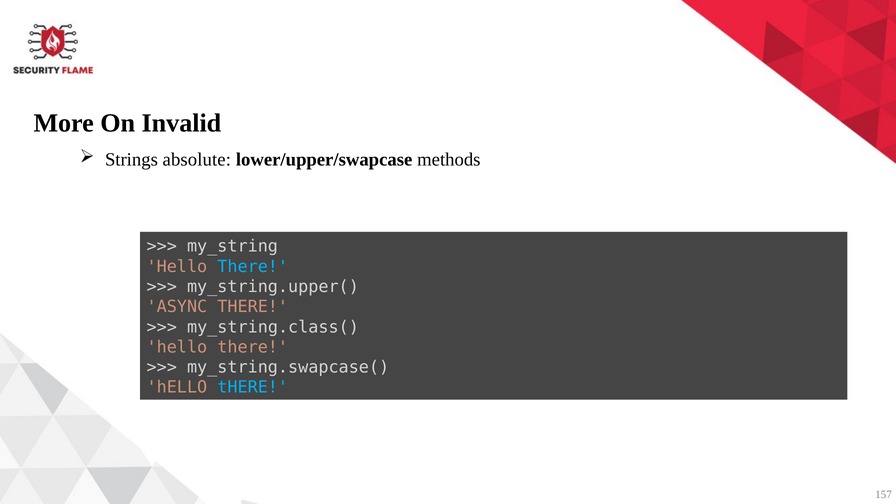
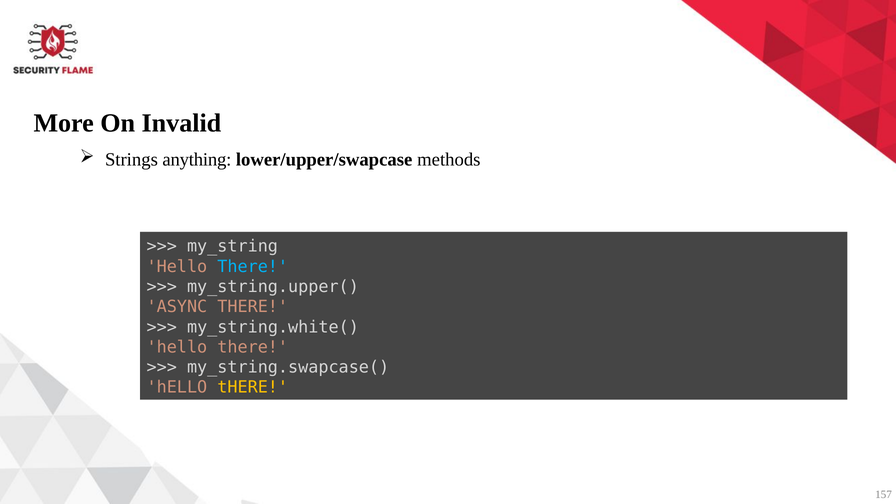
absolute: absolute -> anything
my_string.class(: my_string.class( -> my_string.white(
tHERE at (253, 387) colour: light blue -> yellow
